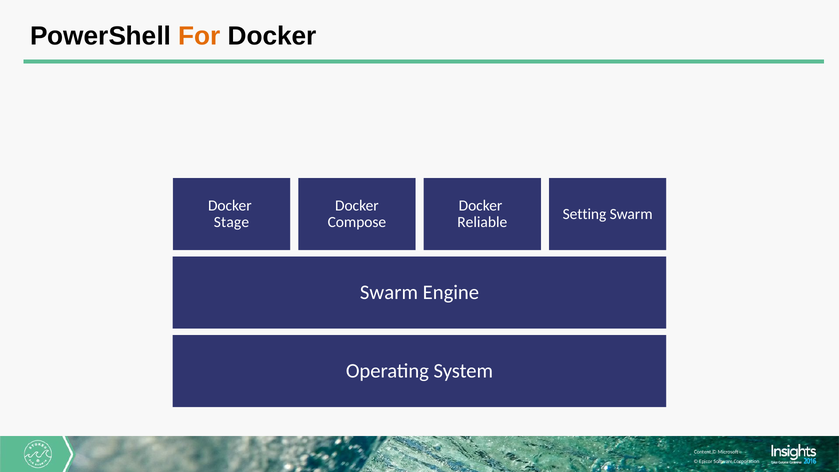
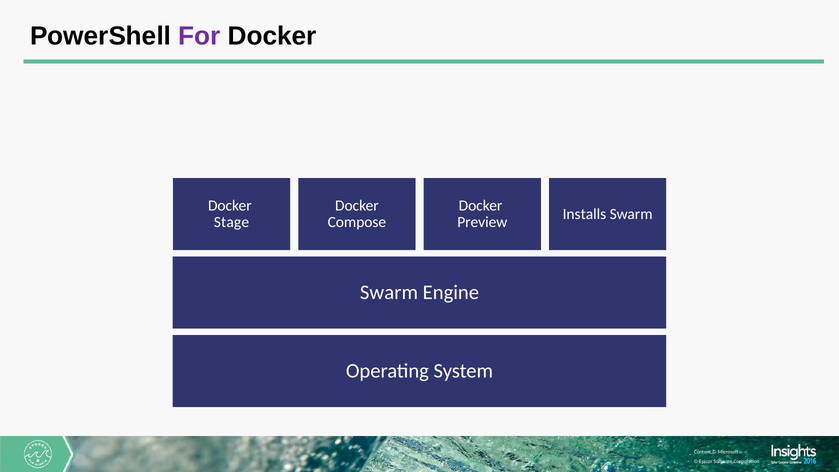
For colour: orange -> purple
Setting: Setting -> Installs
Reliable: Reliable -> Preview
